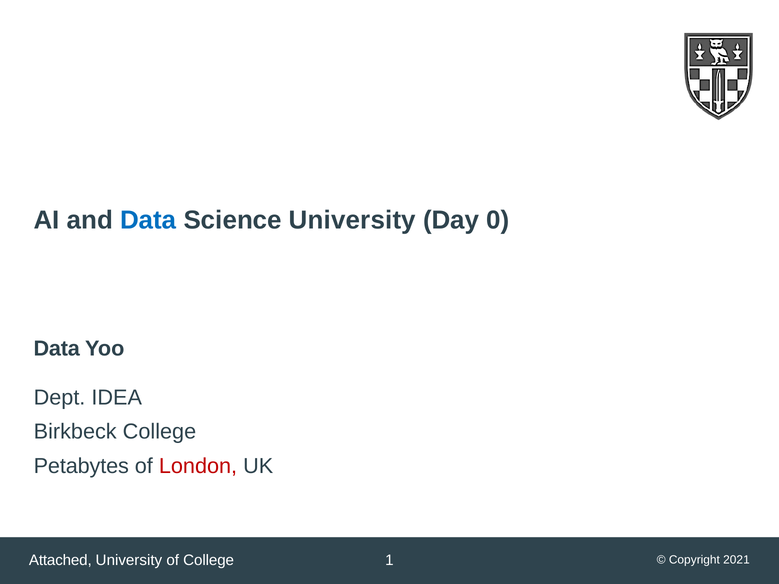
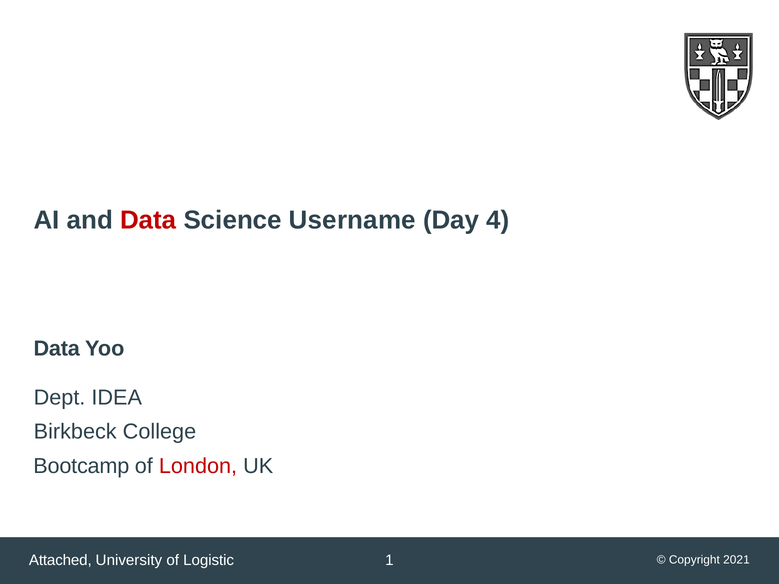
Data at (148, 220) colour: blue -> red
Science University: University -> Username
0: 0 -> 4
Petabytes: Petabytes -> Bootcamp
of College: College -> Logistic
